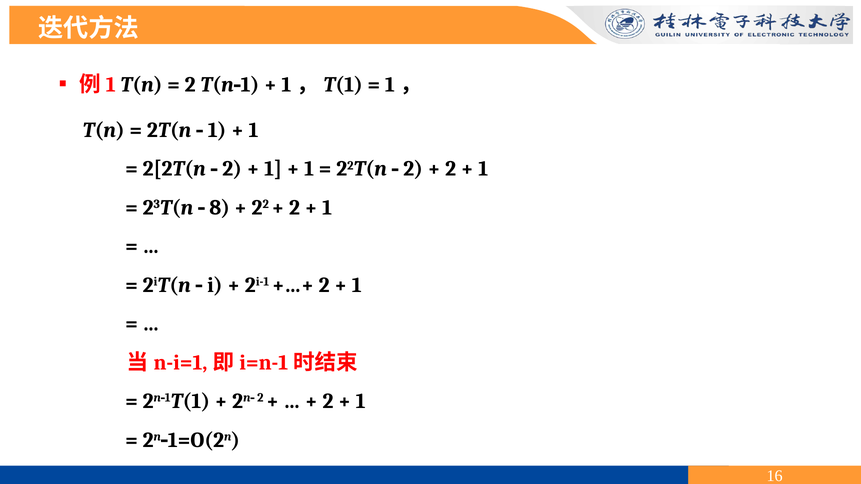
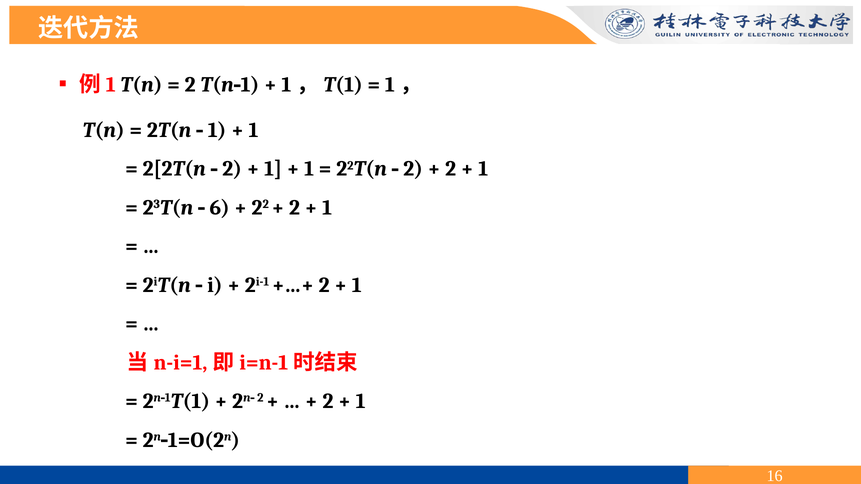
8: 8 -> 6
